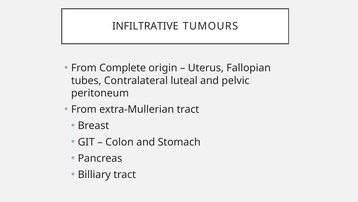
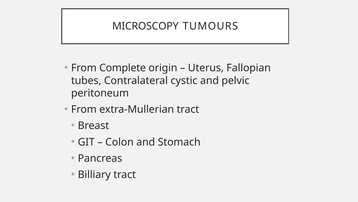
INFILTRATIVE: INFILTRATIVE -> MICROSCOPY
luteal: luteal -> cystic
